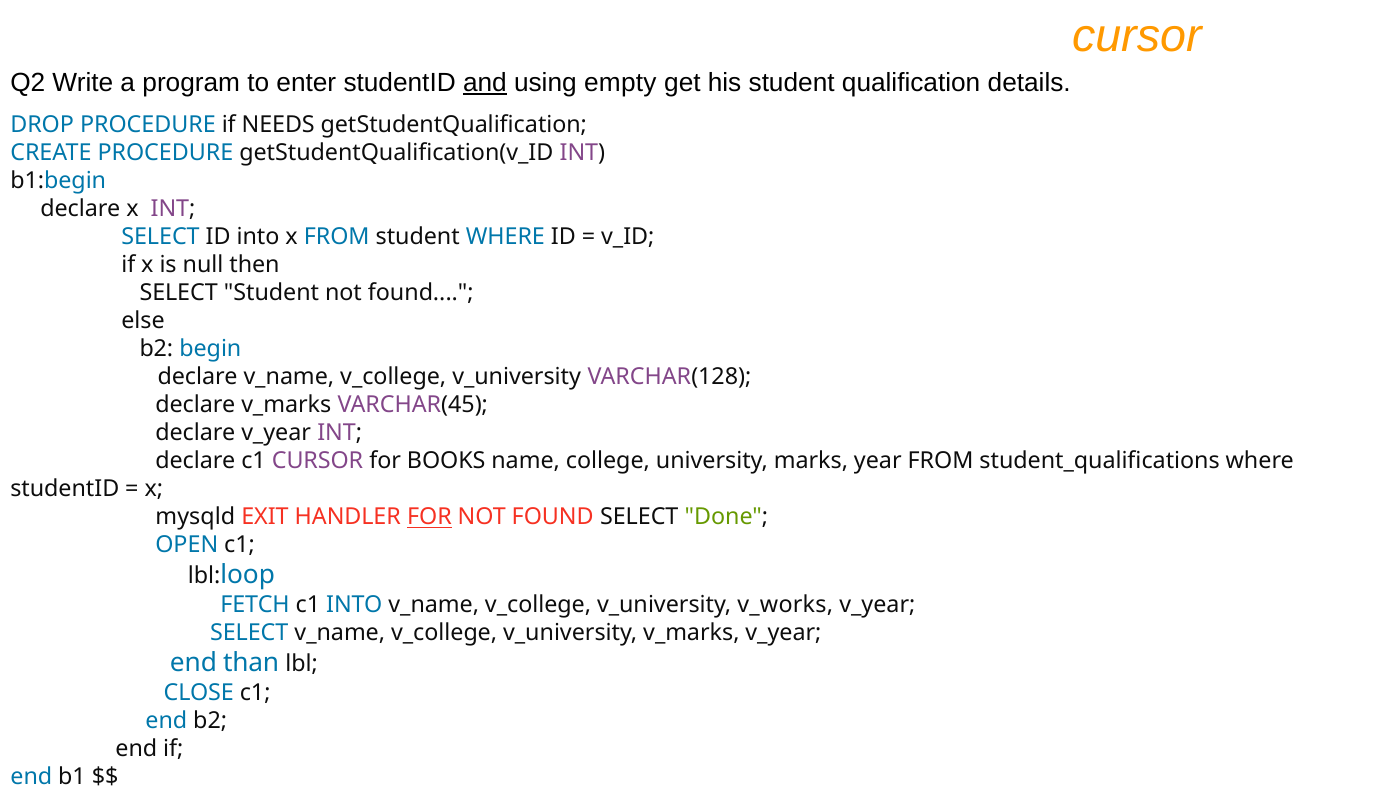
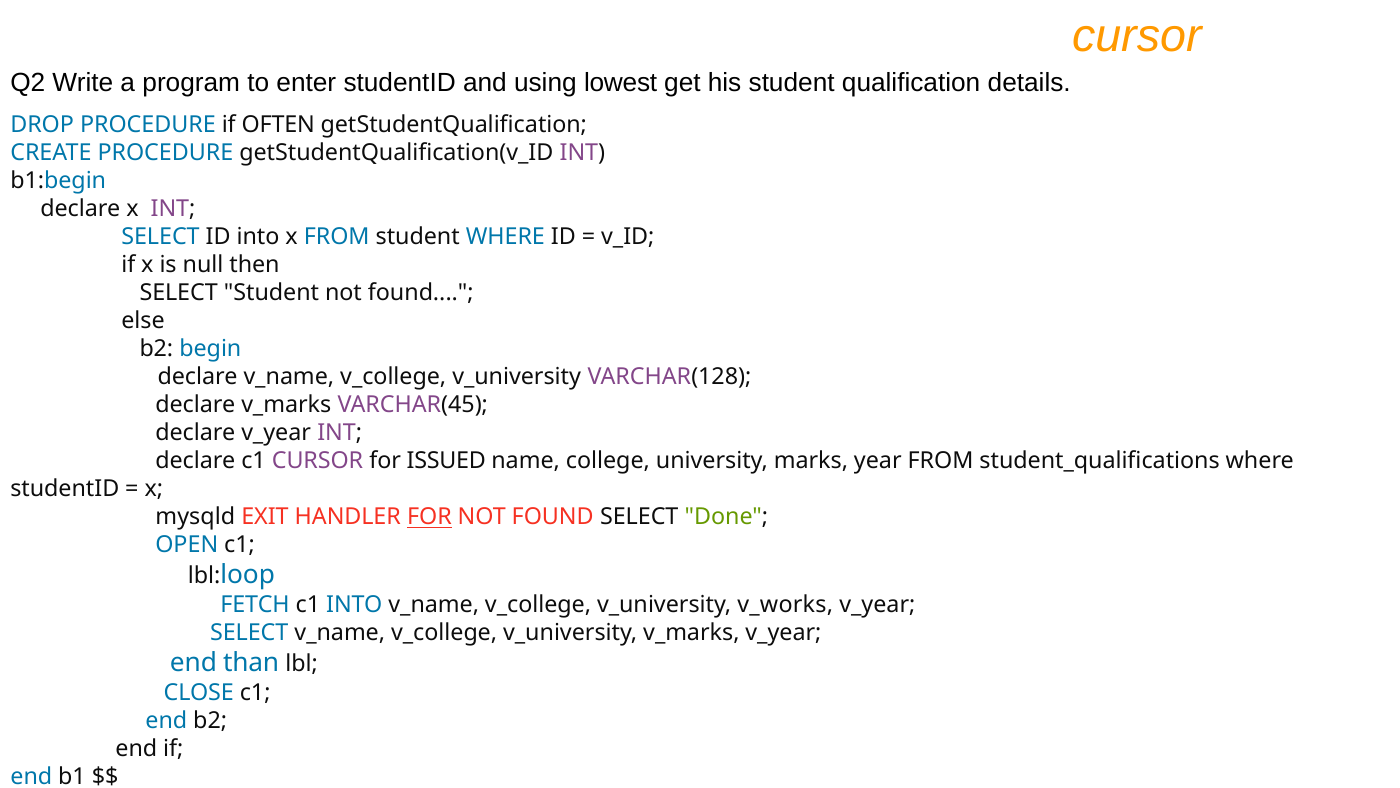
and underline: present -> none
empty: empty -> lowest
NEEDS: NEEDS -> OFTEN
BOOKS: BOOKS -> ISSUED
